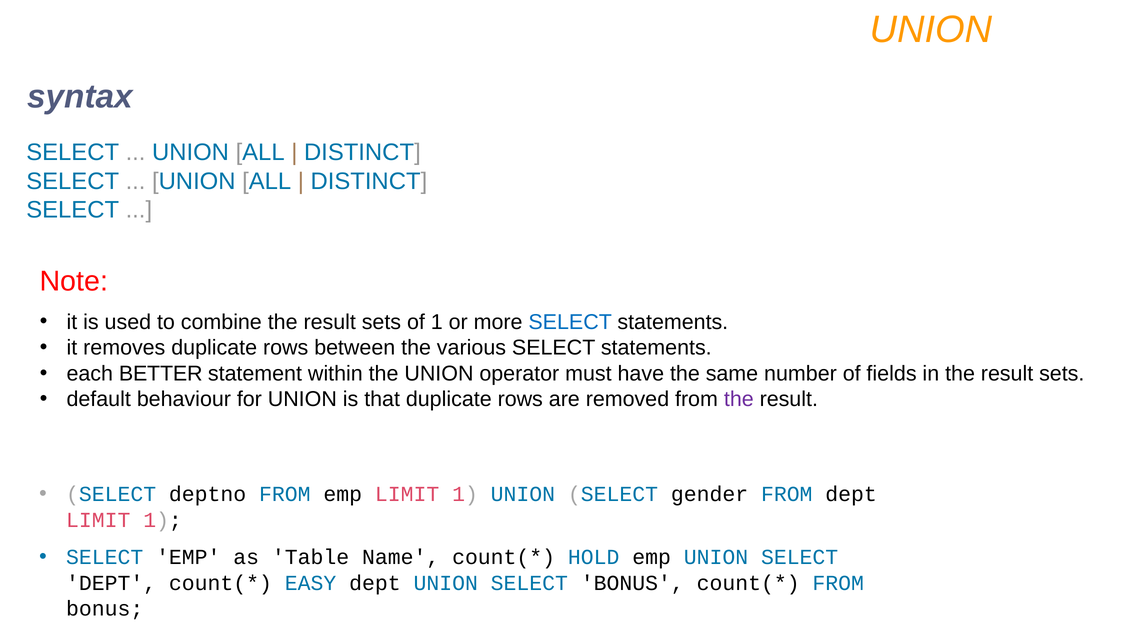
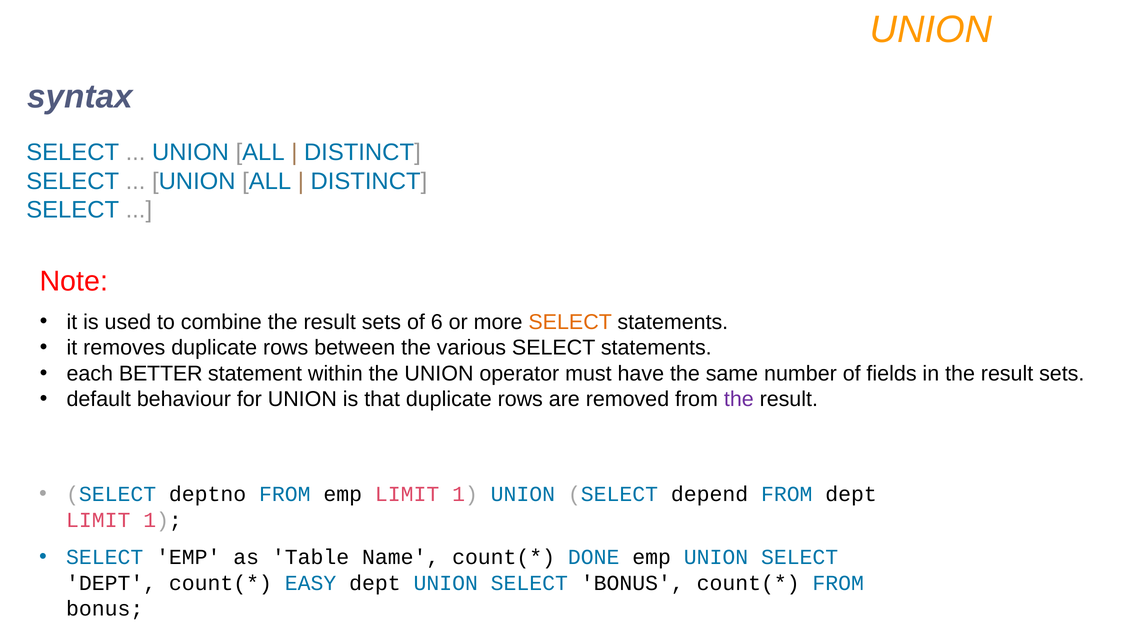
of 1: 1 -> 6
SELECT at (570, 322) colour: blue -> orange
gender: gender -> depend
HOLD: HOLD -> DONE
